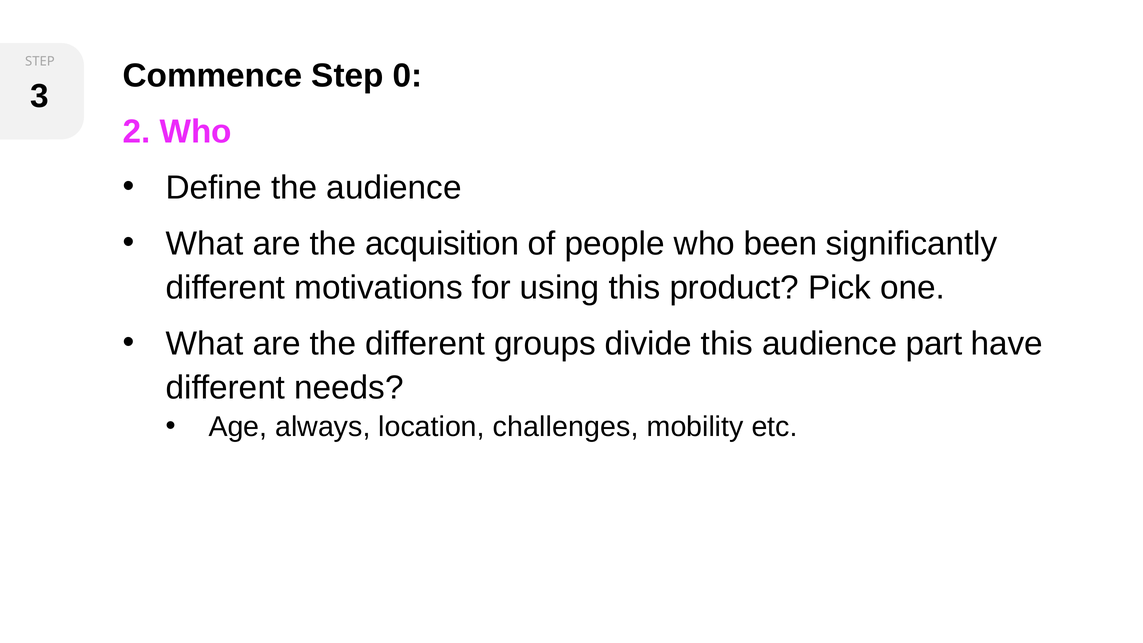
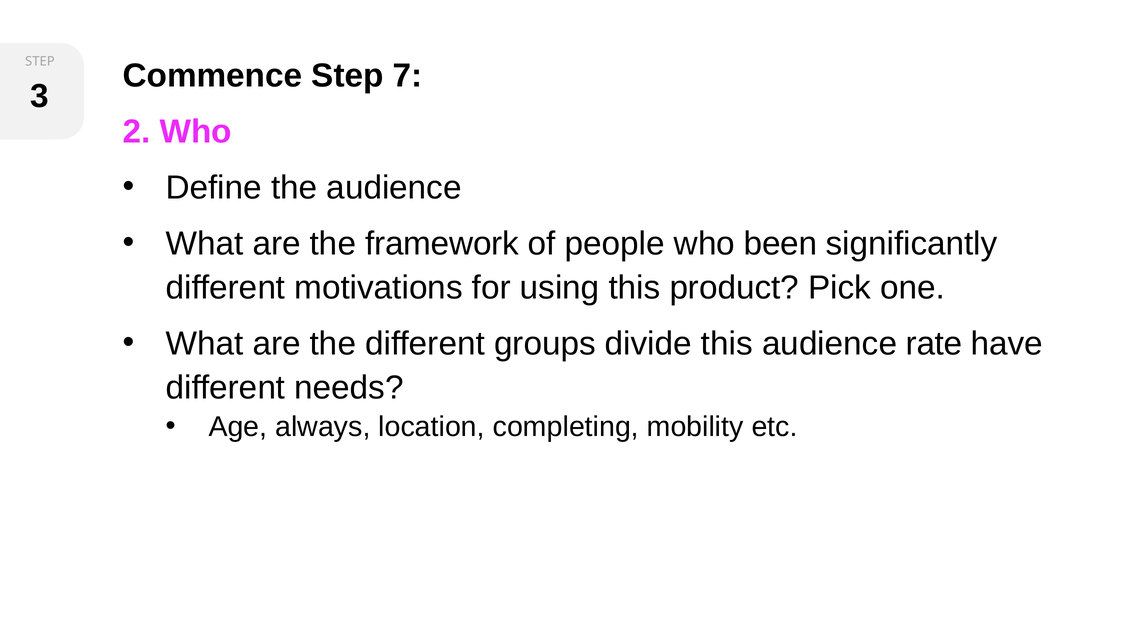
0: 0 -> 7
acquisition: acquisition -> framework
part: part -> rate
challenges: challenges -> completing
